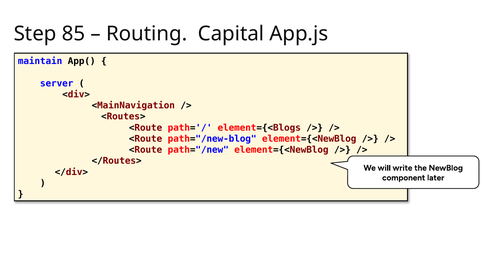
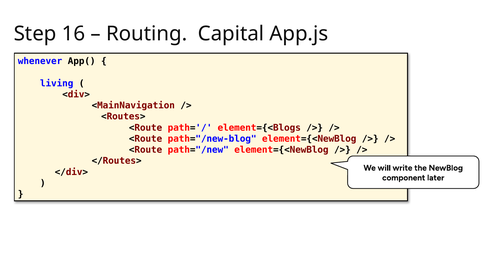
85: 85 -> 16
maintain: maintain -> whenever
server: server -> living
